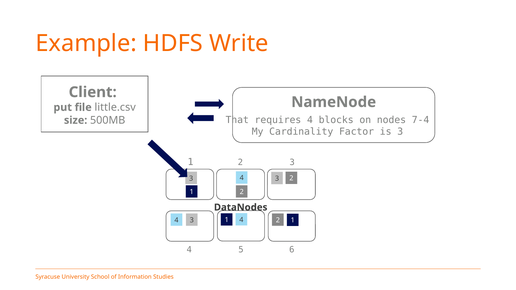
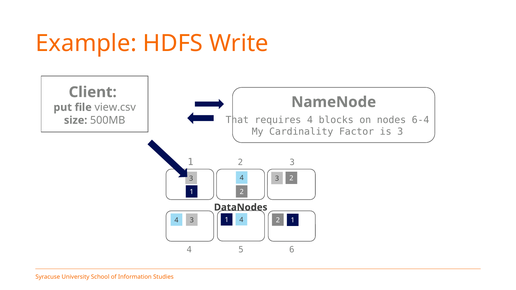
little.csv: little.csv -> view.csv
7-4: 7-4 -> 6-4
